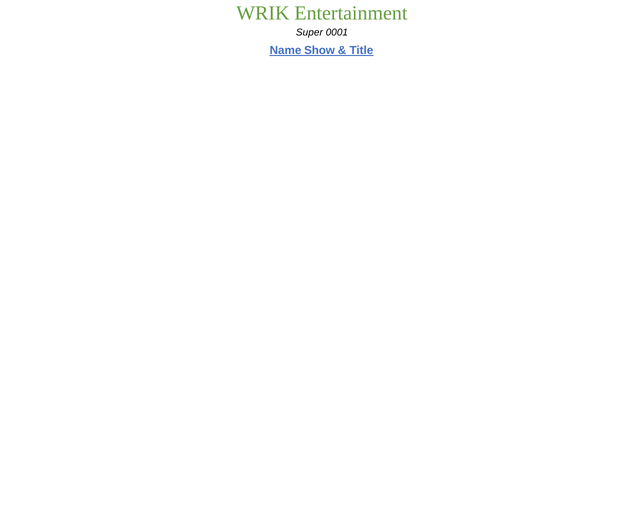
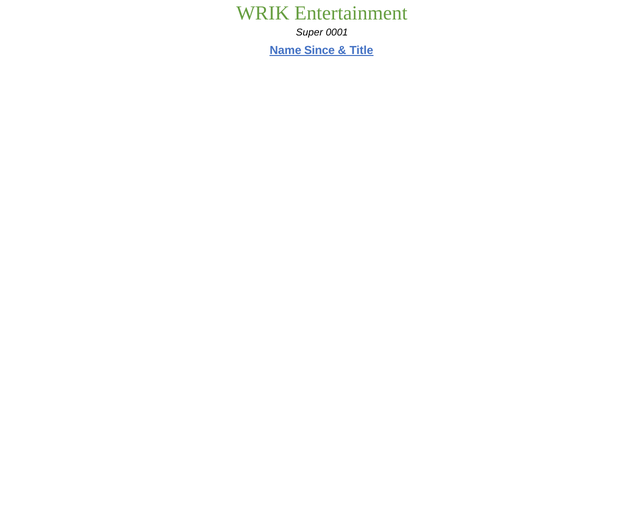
Show: Show -> Since
